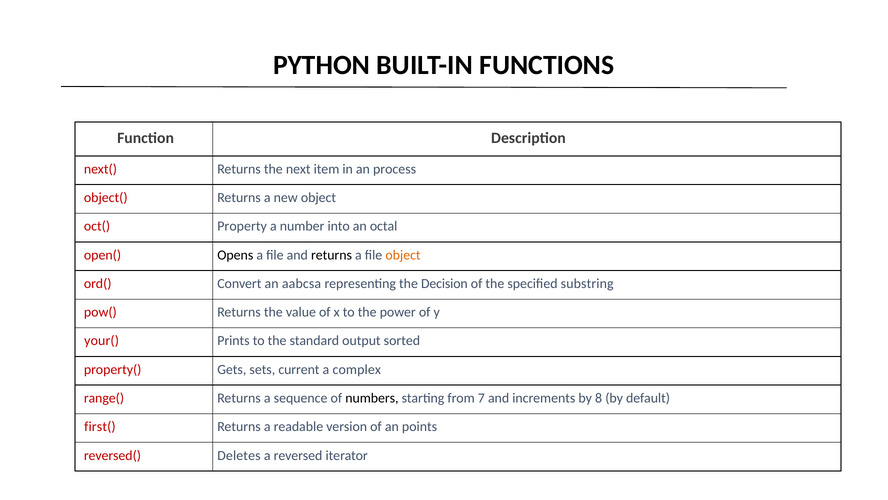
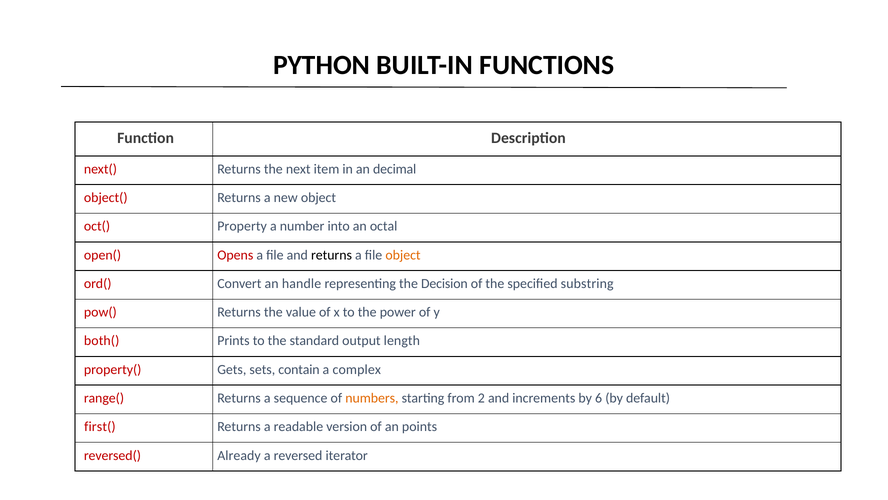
process: process -> decimal
Opens colour: black -> red
aabcsa: aabcsa -> handle
your(: your( -> both(
sorted: sorted -> length
current: current -> contain
numbers colour: black -> orange
7: 7 -> 2
8: 8 -> 6
Deletes: Deletes -> Already
